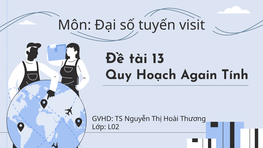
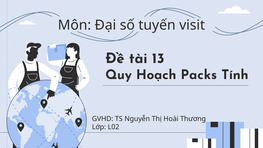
Again: Again -> Packs
